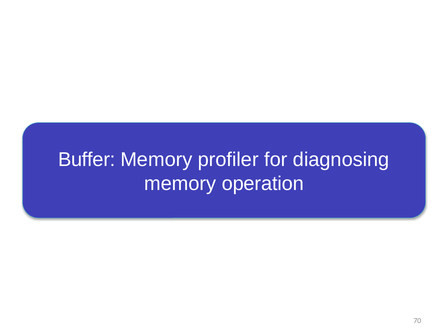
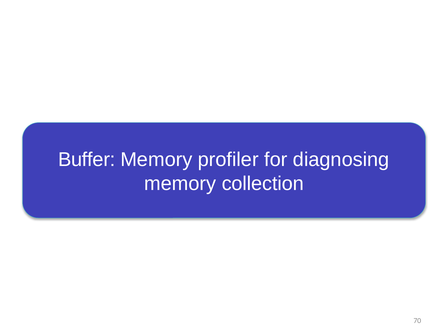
operation: operation -> collection
